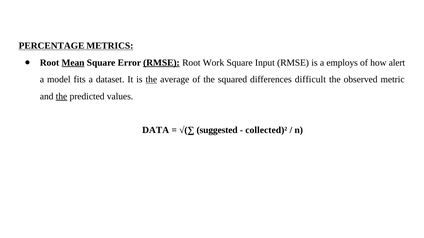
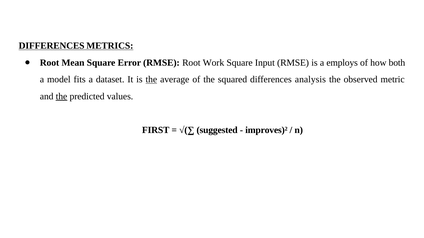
PERCENTAGE at (52, 46): PERCENTAGE -> DIFFERENCES
Mean underline: present -> none
RMSE at (161, 63) underline: present -> none
alert: alert -> both
difficult: difficult -> analysis
DATA: DATA -> FIRST
collected)²: collected)² -> improves)²
